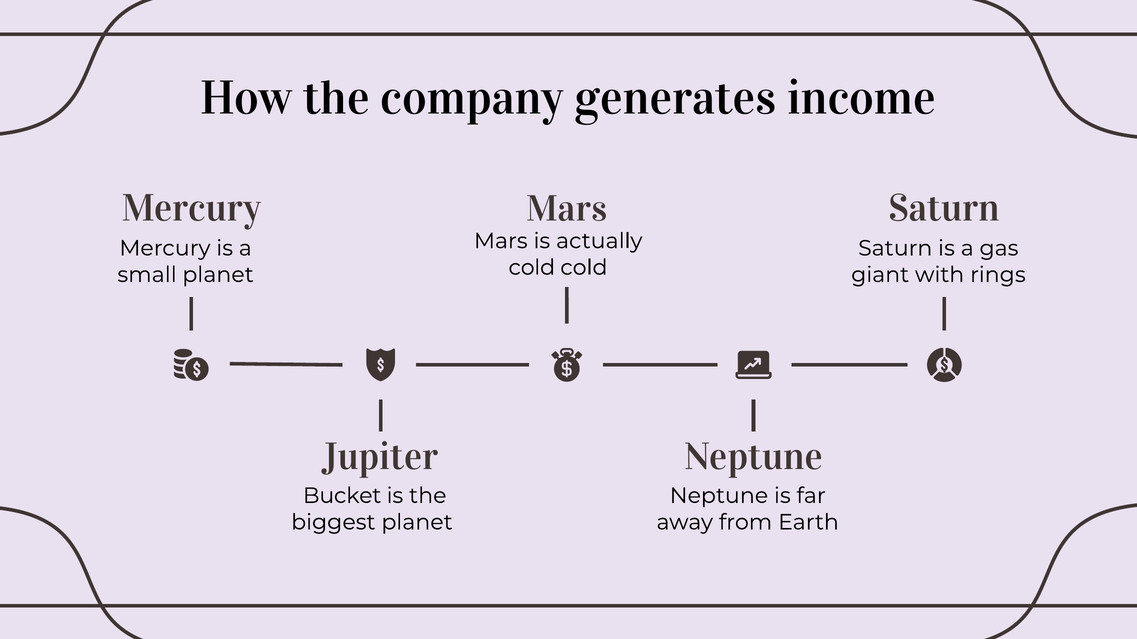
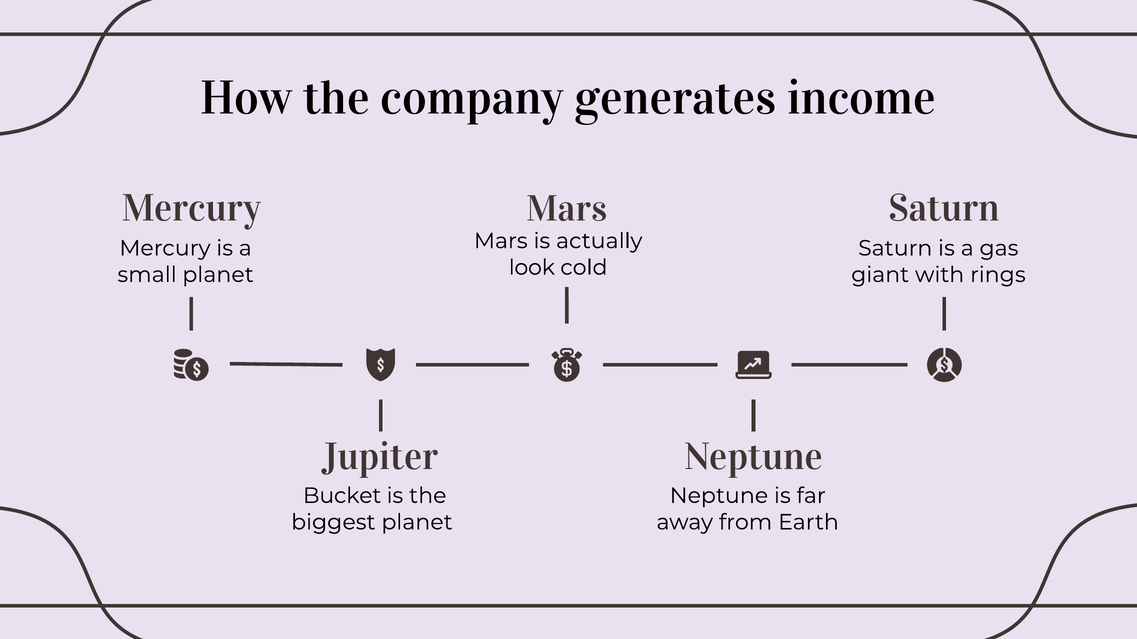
cold at (532, 268): cold -> look
